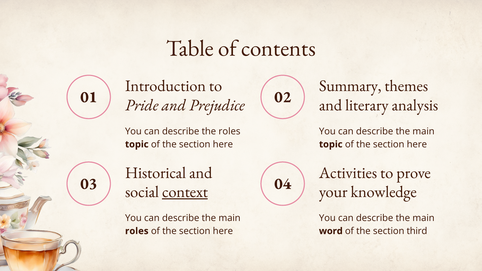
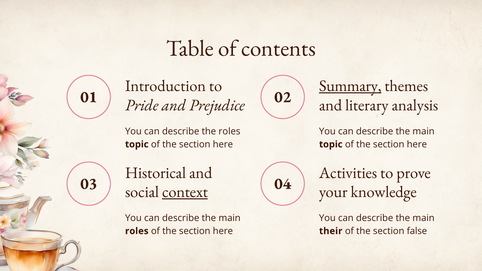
Summary underline: none -> present
word: word -> their
third: third -> false
